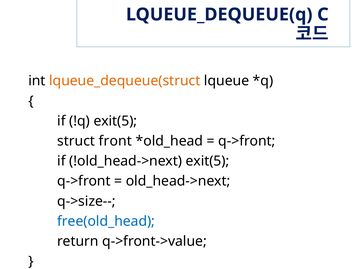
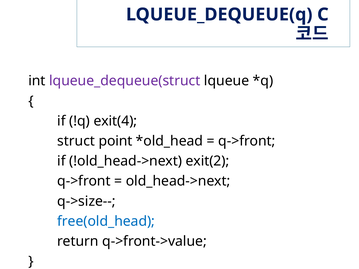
lqueue_dequeue(struct colour: orange -> purple
!q exit(5: exit(5 -> exit(4
front: front -> point
!old_head->next exit(5: exit(5 -> exit(2
